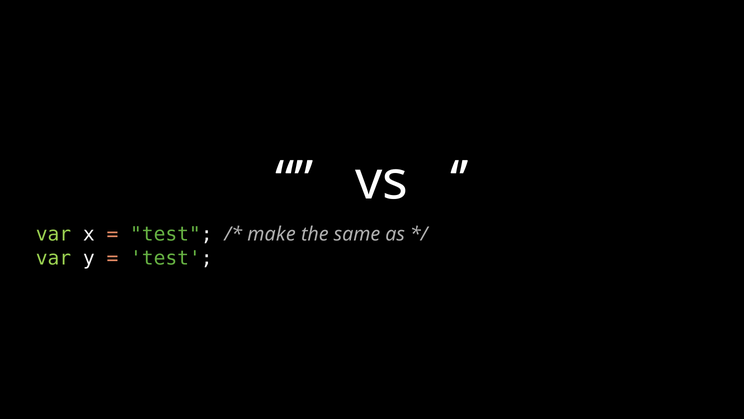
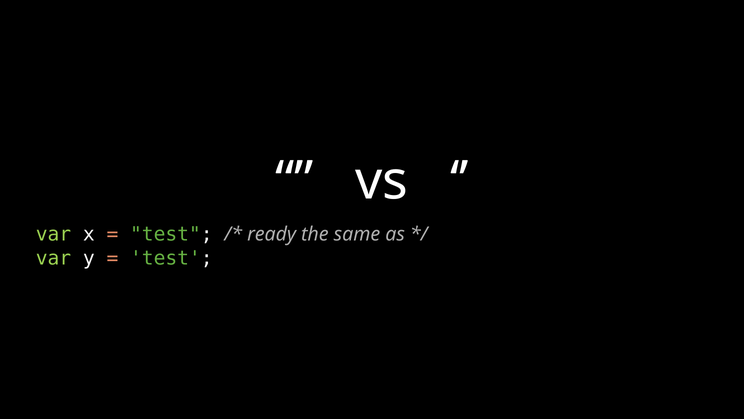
make: make -> ready
